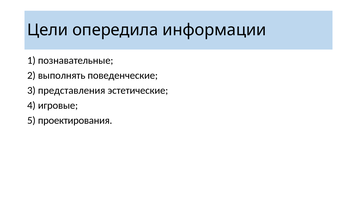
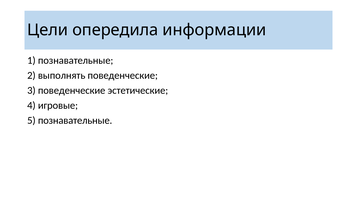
3 представления: представления -> поведенческие
5 проектирования: проектирования -> познавательные
